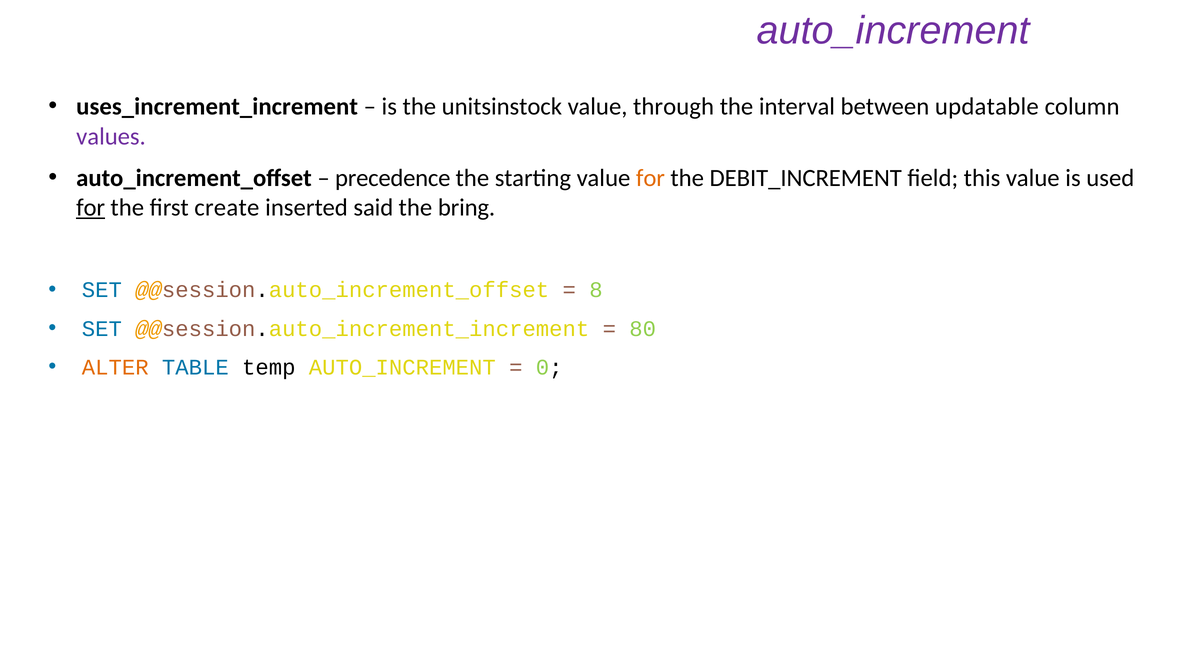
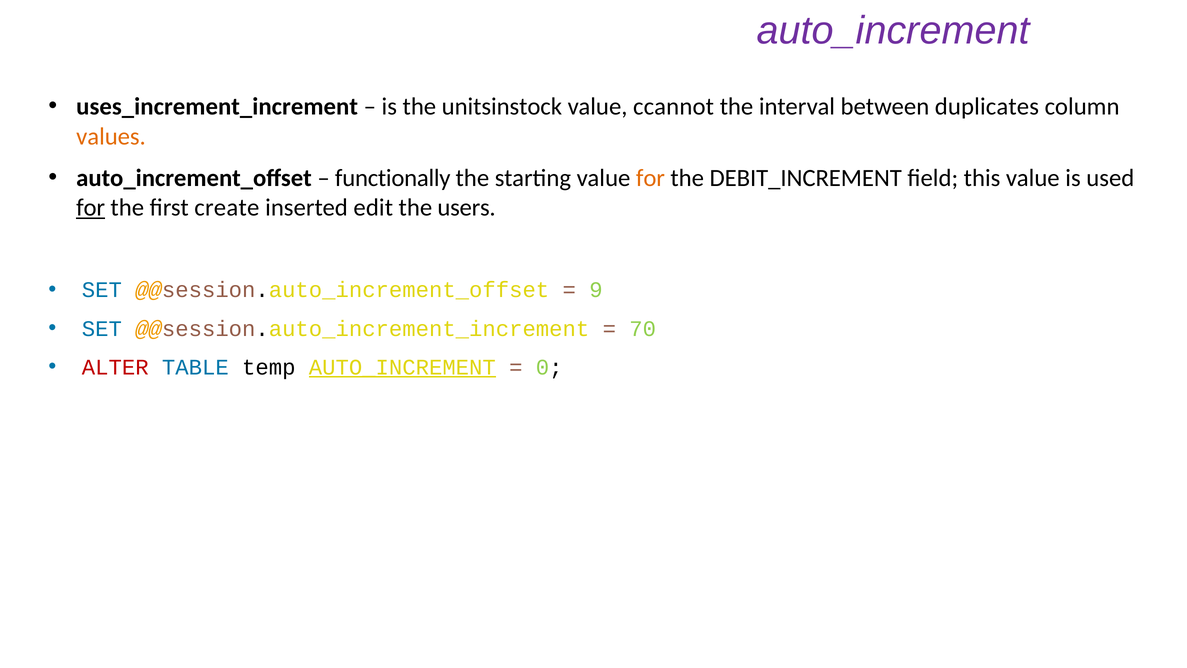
through: through -> ccannot
updatable: updatable -> duplicates
values colour: purple -> orange
precedence: precedence -> functionally
said: said -> edit
bring: bring -> users
8: 8 -> 9
80: 80 -> 70
ALTER colour: orange -> red
AUTO_INCREMENT at (402, 367) underline: none -> present
